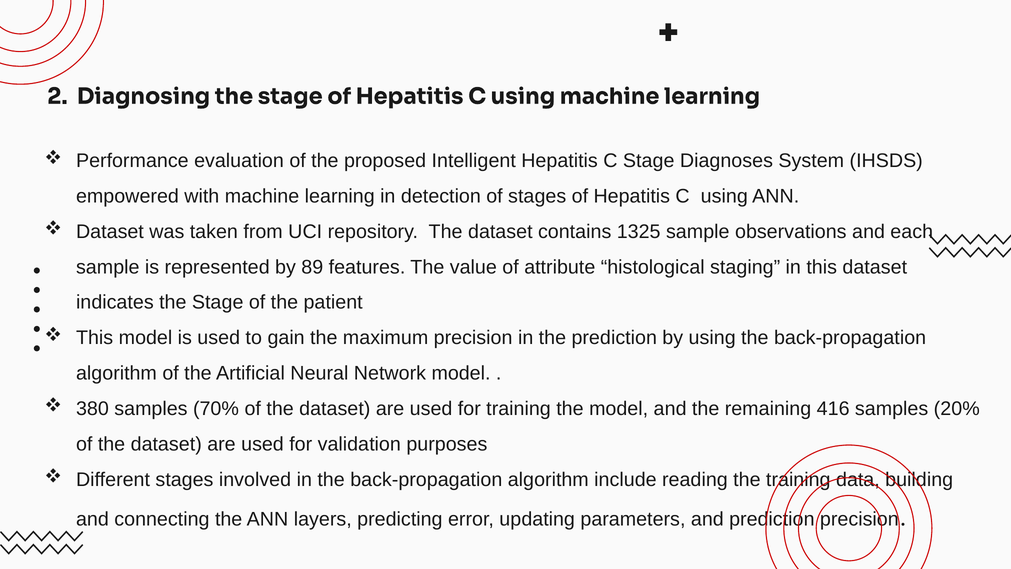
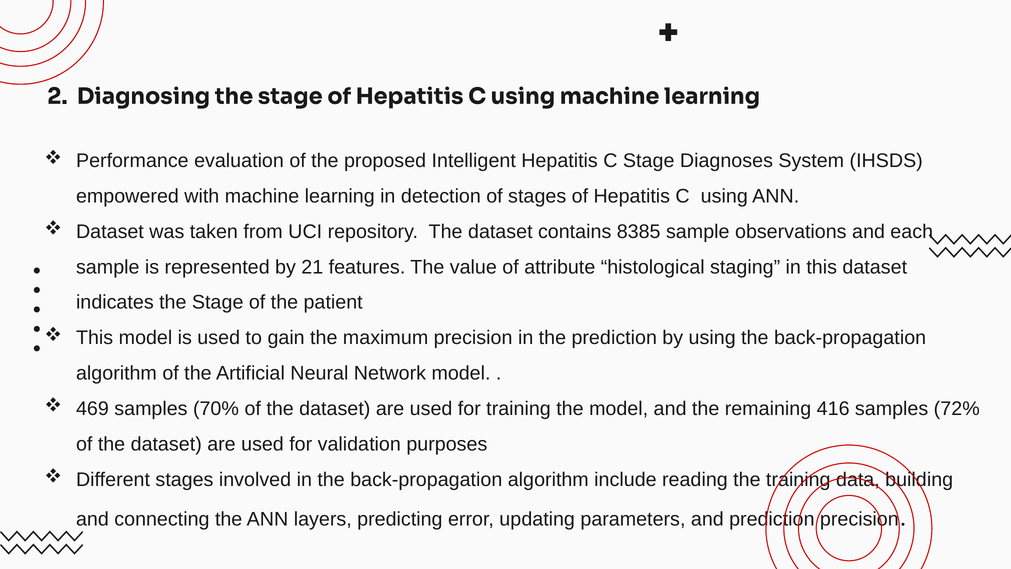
1325: 1325 -> 8385
89: 89 -> 21
380: 380 -> 469
20%: 20% -> 72%
